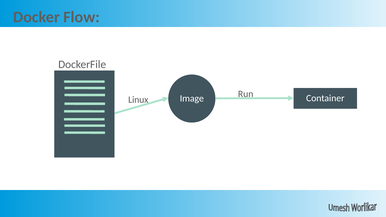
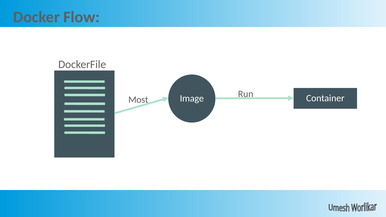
Linux: Linux -> Most
